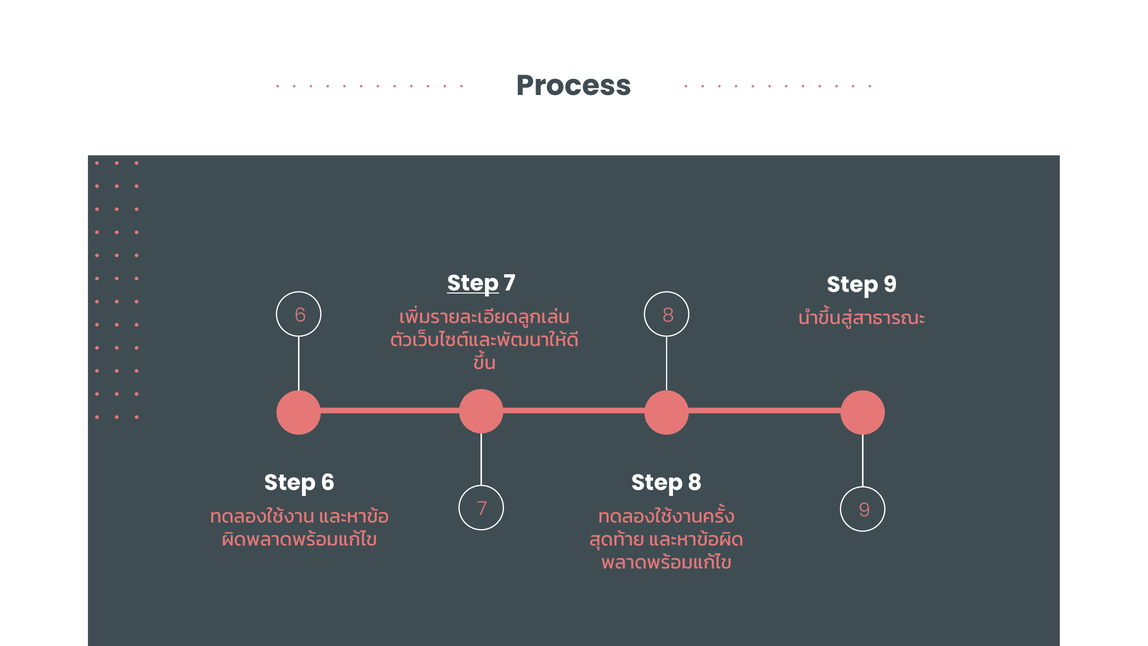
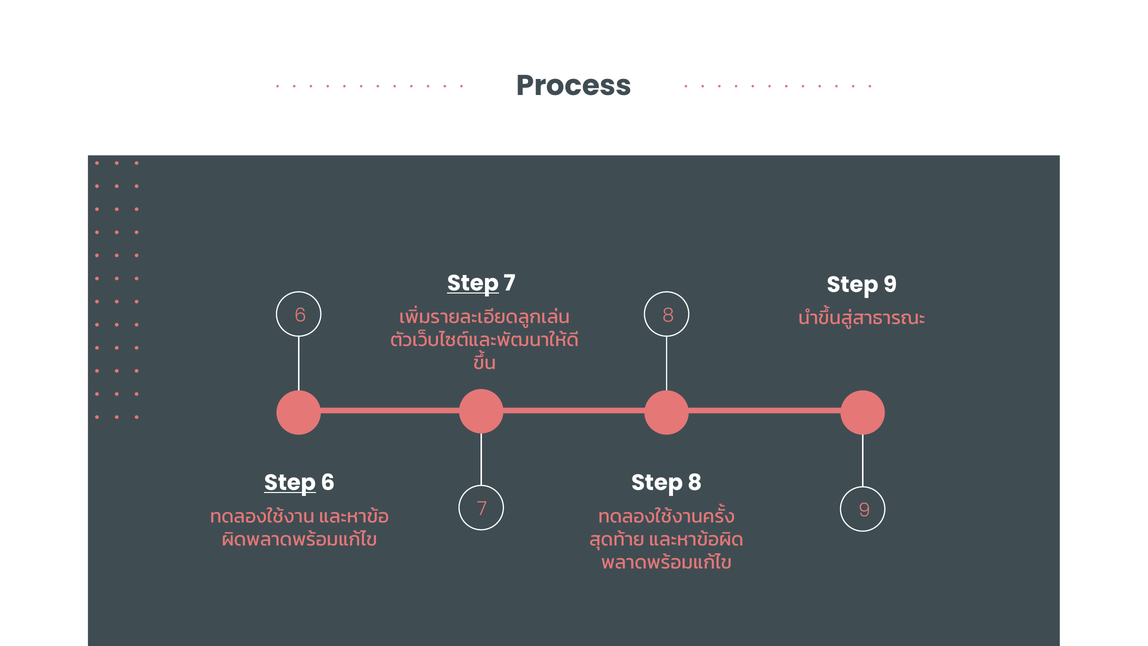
Step at (290, 483) underline: none -> present
